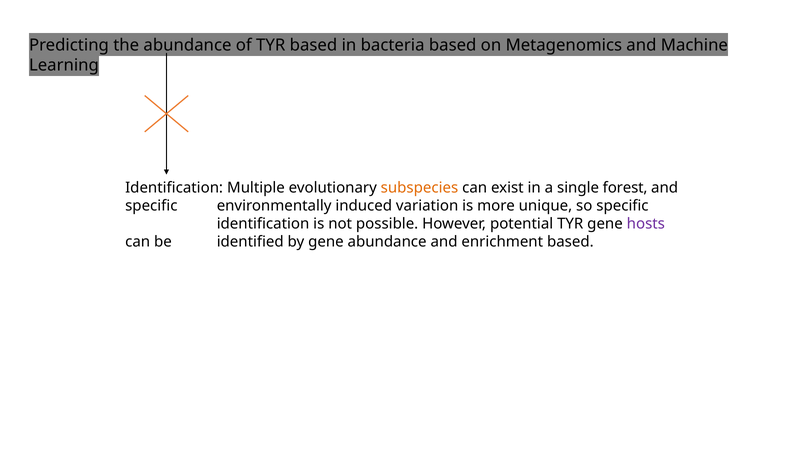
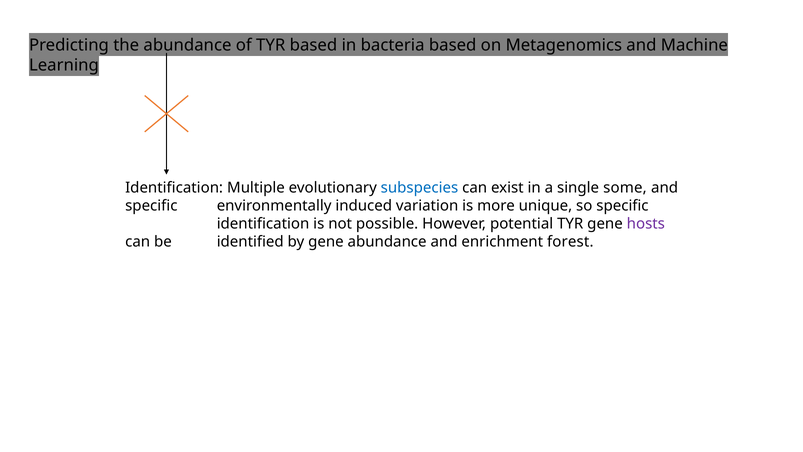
subspecies colour: orange -> blue
forest: forest -> some
enrichment based: based -> forest
